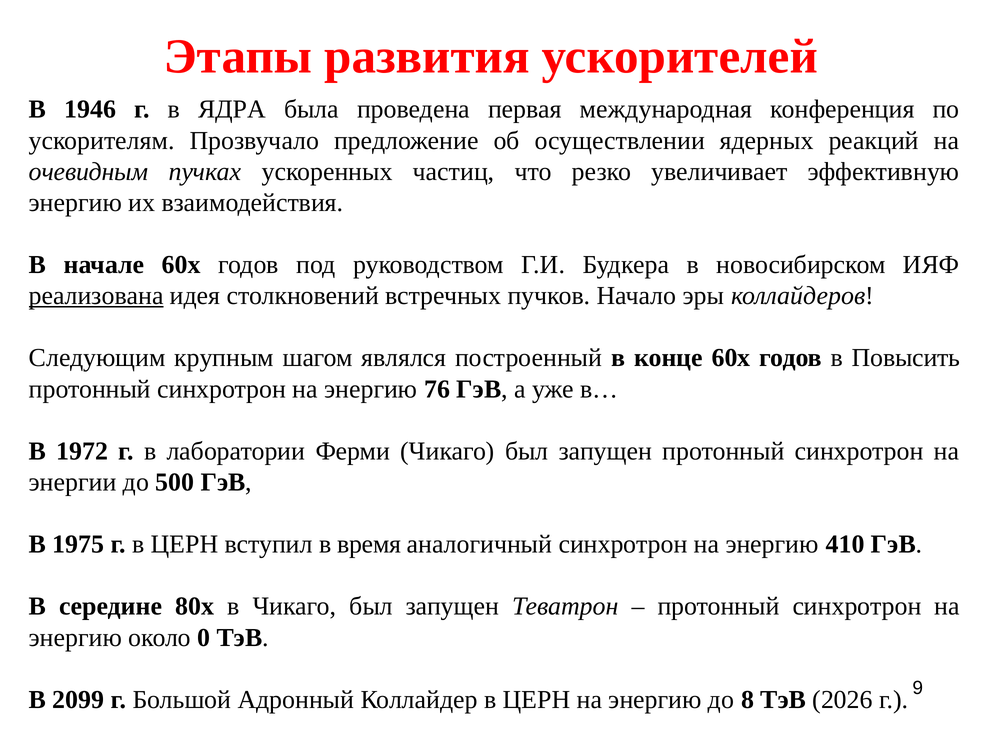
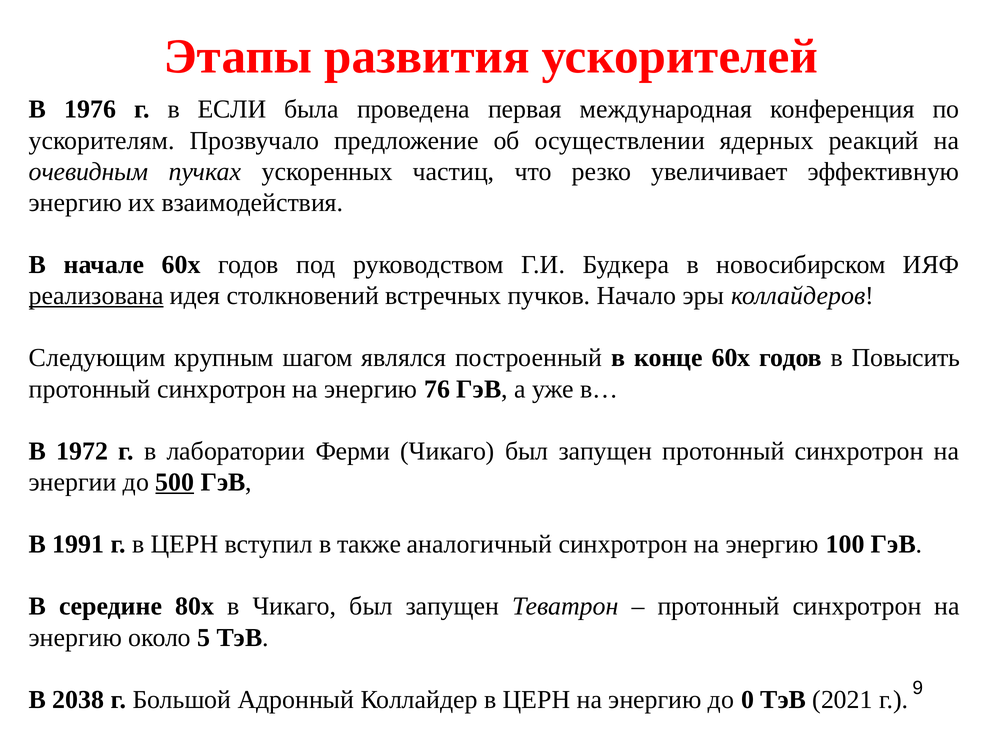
1946: 1946 -> 1976
ЯДРА: ЯДРА -> ЕСЛИ
500 underline: none -> present
1975: 1975 -> 1991
время: время -> также
410: 410 -> 100
0: 0 -> 5
2099: 2099 -> 2038
8: 8 -> 0
2026: 2026 -> 2021
